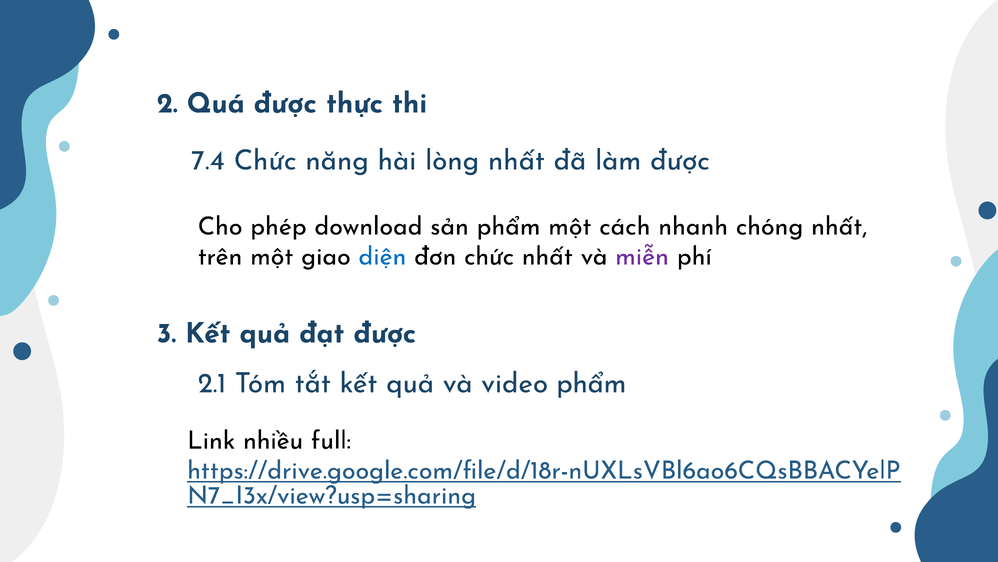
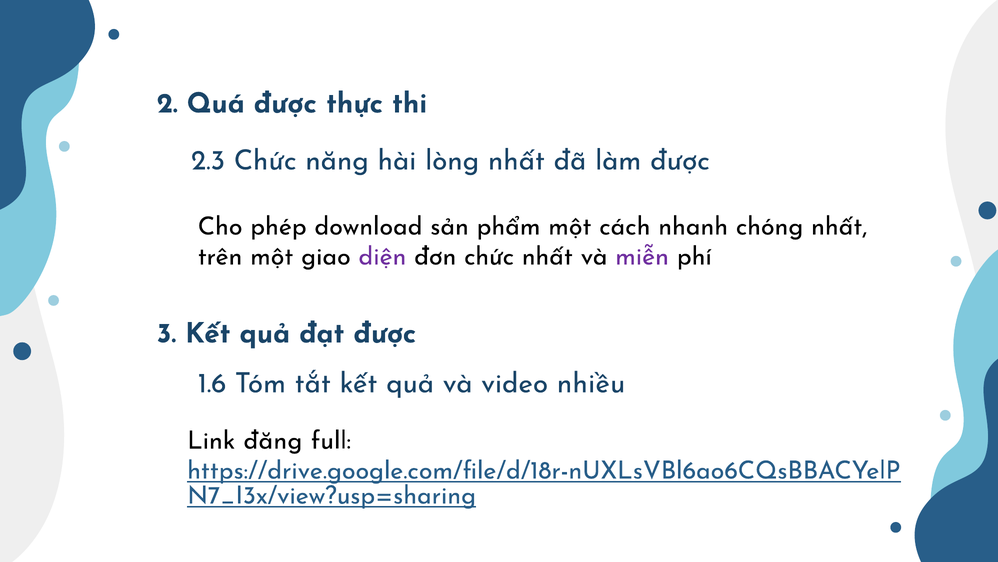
7.4: 7.4 -> 2.3
diện colour: blue -> purple
2.1: 2.1 -> 1.6
video phẩm: phẩm -> nhiều
nhiều: nhiều -> đăng
